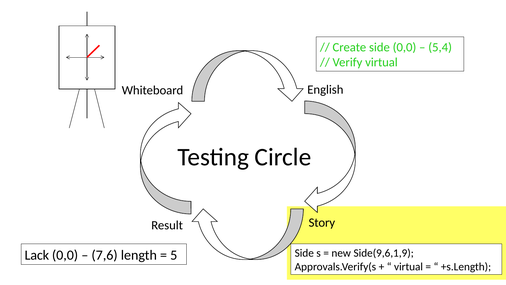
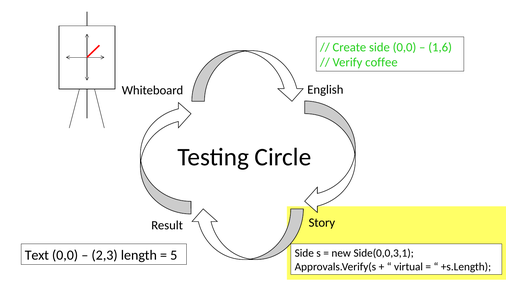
5,4: 5,4 -> 1,6
Verify virtual: virtual -> coffee
Side(9,6,1,9: Side(9,6,1,9 -> Side(0,0,3,1
Lack: Lack -> Text
7,6: 7,6 -> 2,3
